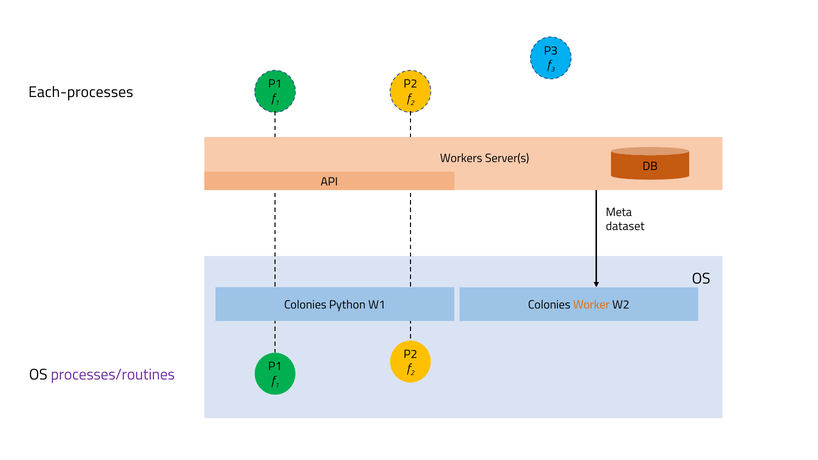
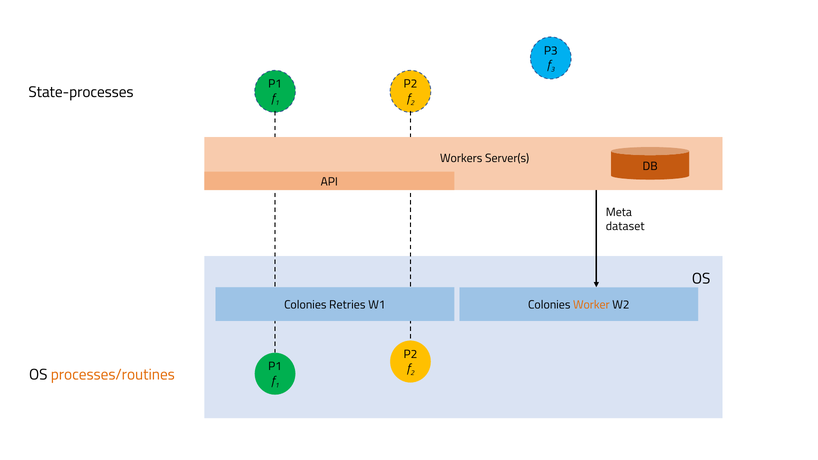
Each-processes: Each-processes -> State-processes
Python: Python -> Retries
processes/routines colour: purple -> orange
